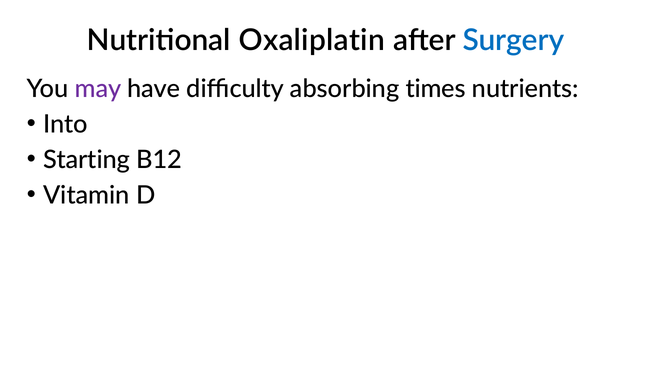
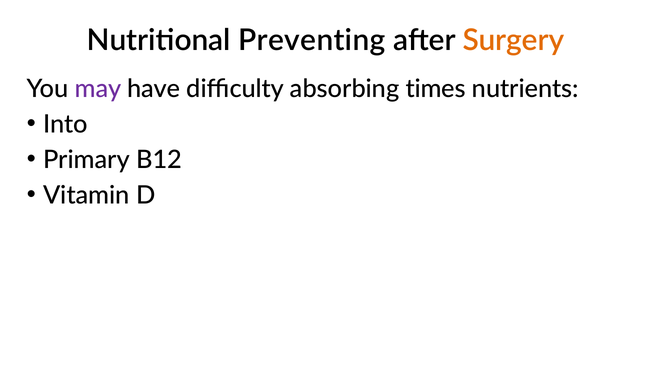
Oxaliplatin: Oxaliplatin -> Preventing
Surgery colour: blue -> orange
Starting: Starting -> Primary
